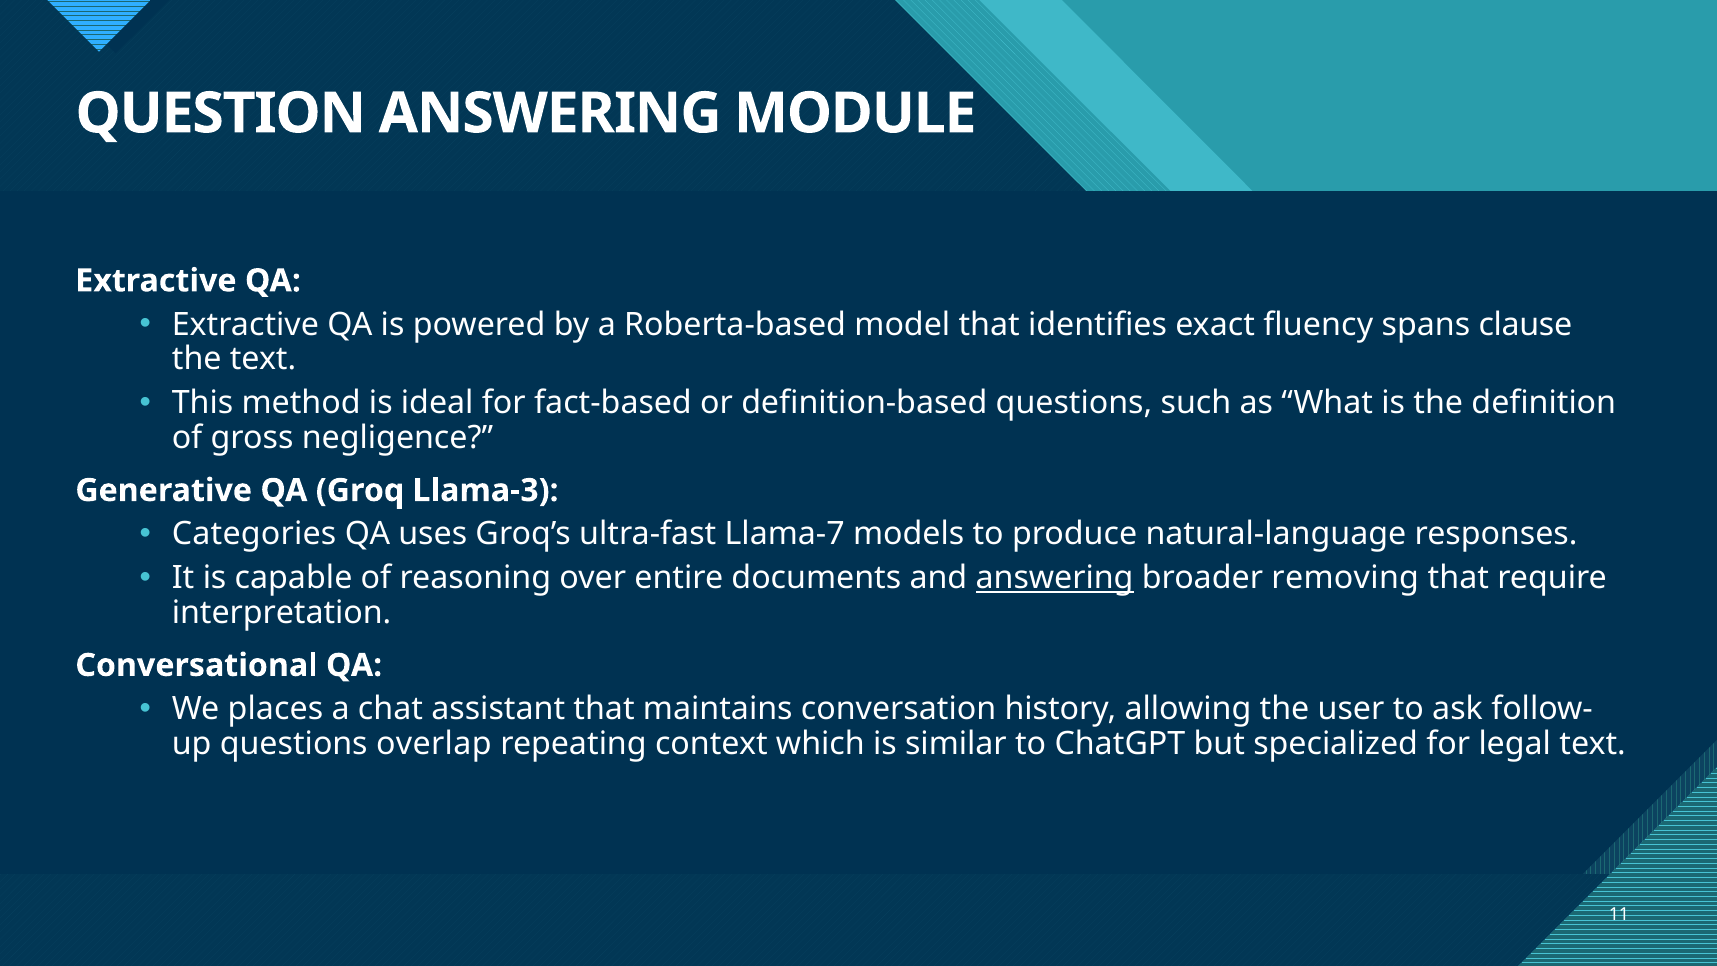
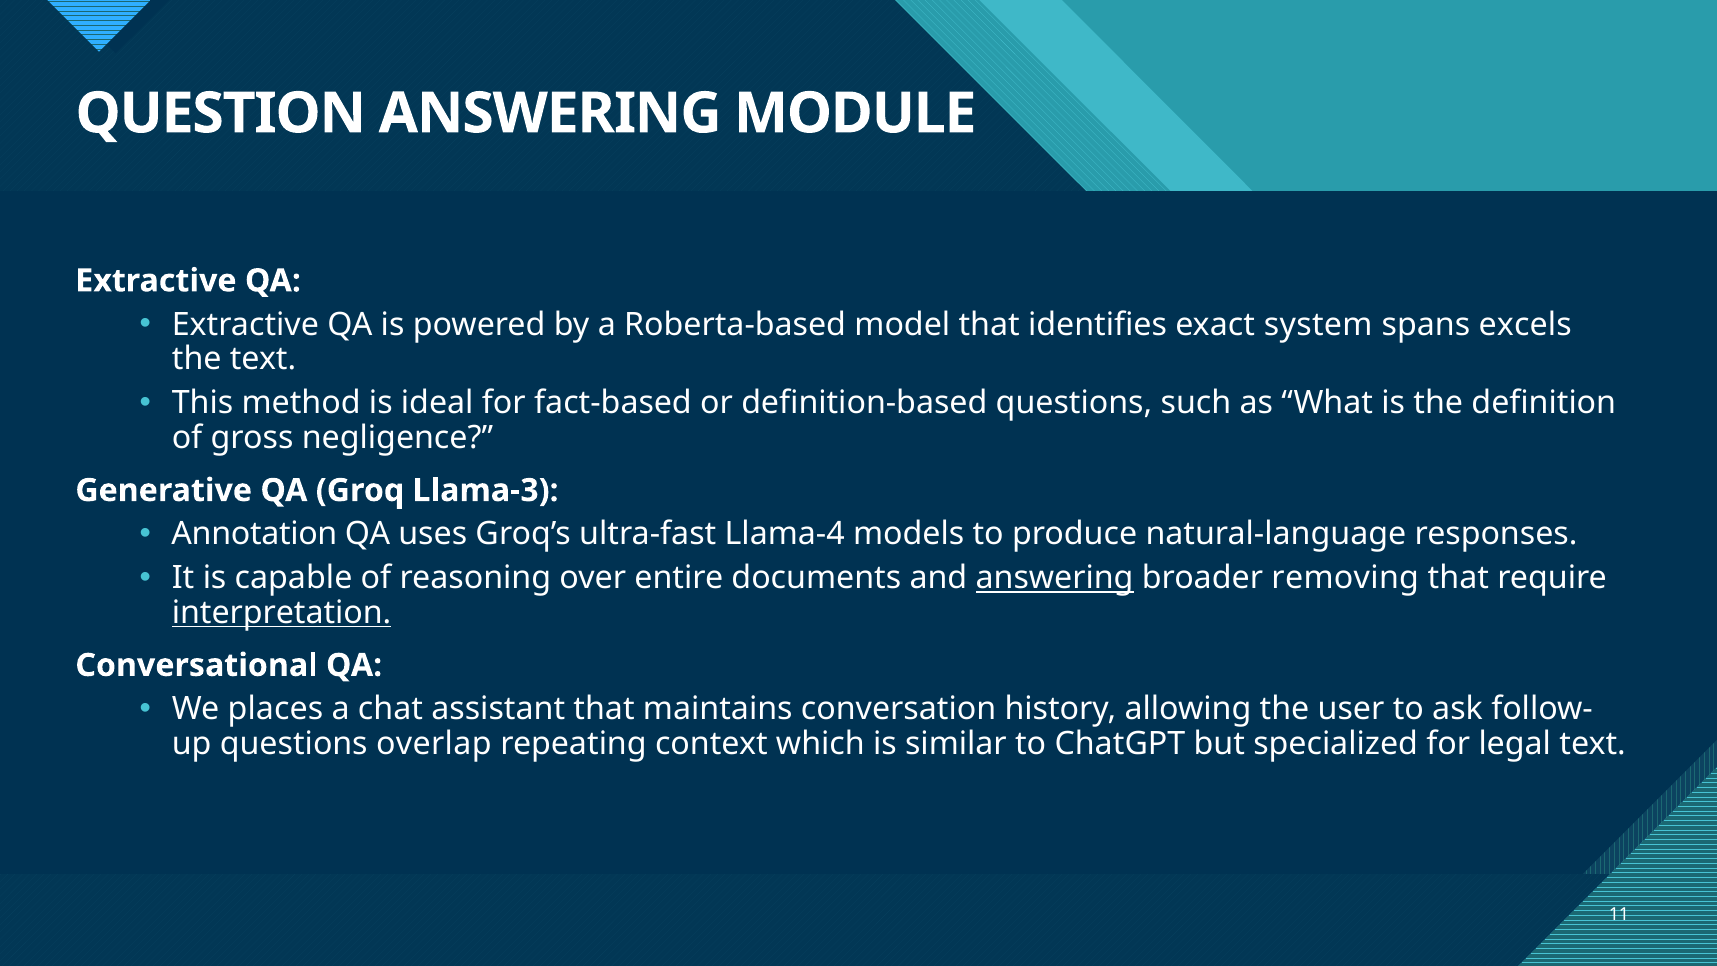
fluency: fluency -> system
clause: clause -> excels
Categories: Categories -> Annotation
Llama-7: Llama-7 -> Llama-4
interpretation underline: none -> present
